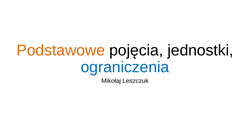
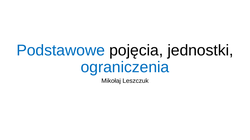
Podstawowe colour: orange -> blue
